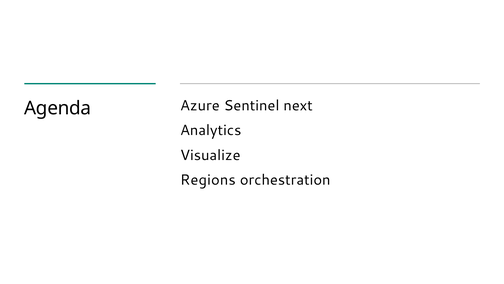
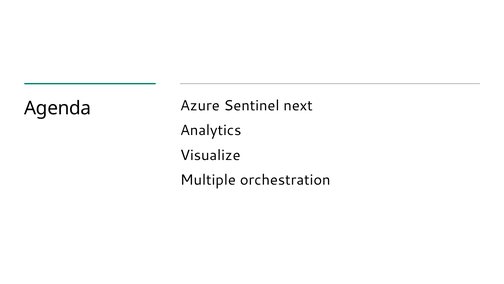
Regions: Regions -> Multiple
